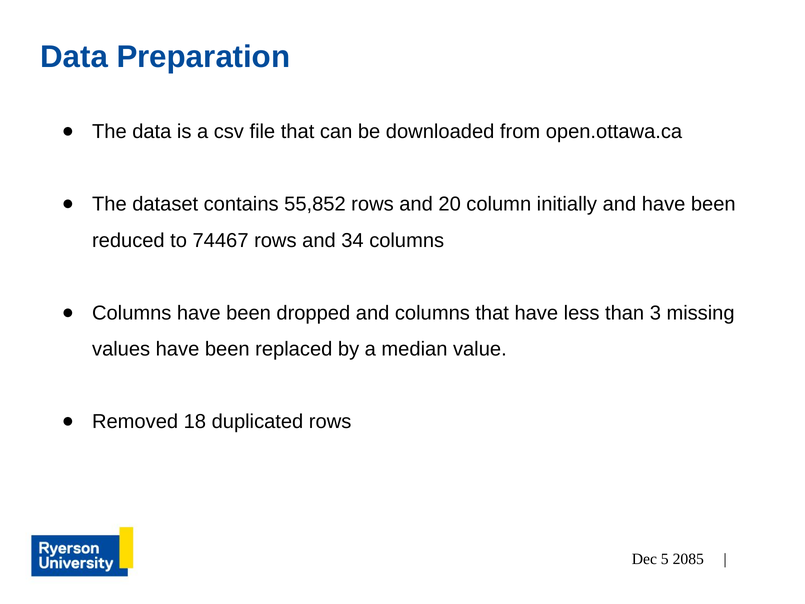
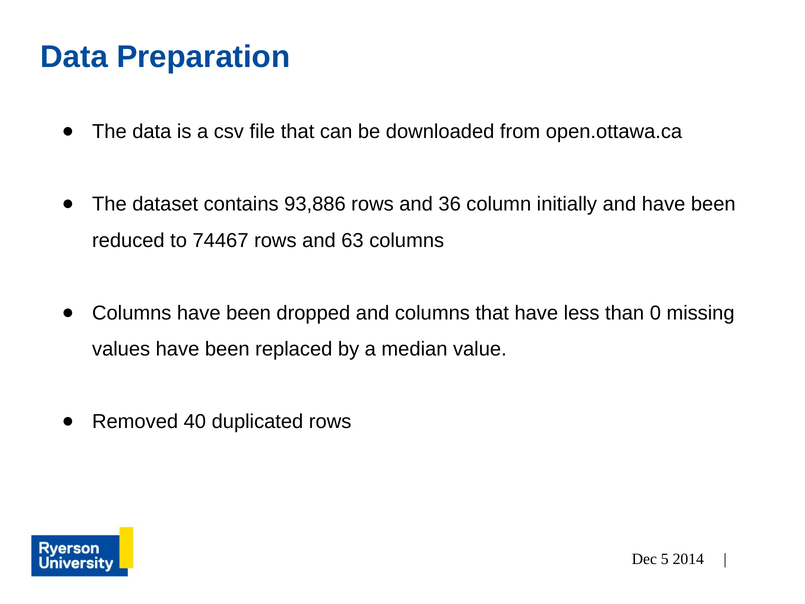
55,852: 55,852 -> 93,886
20: 20 -> 36
34: 34 -> 63
3: 3 -> 0
18: 18 -> 40
2085: 2085 -> 2014
